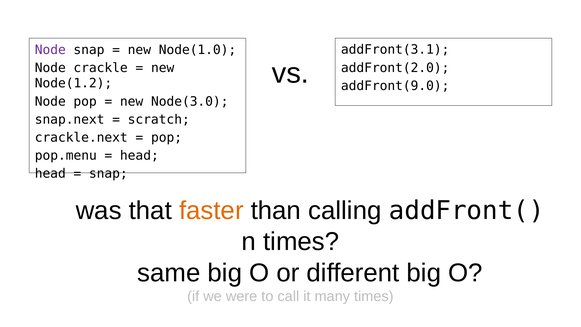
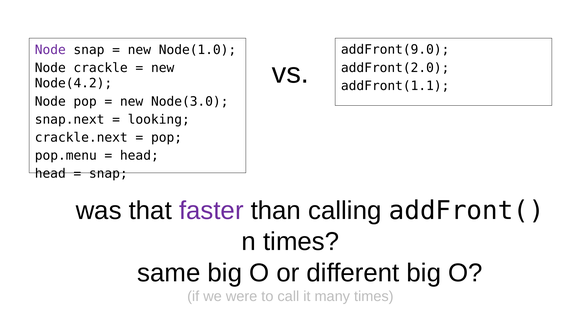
addFront(3.1: addFront(3.1 -> addFront(9.0
Node(1.2: Node(1.2 -> Node(4.2
addFront(9.0: addFront(9.0 -> addFront(1.1
scratch: scratch -> looking
faster colour: orange -> purple
